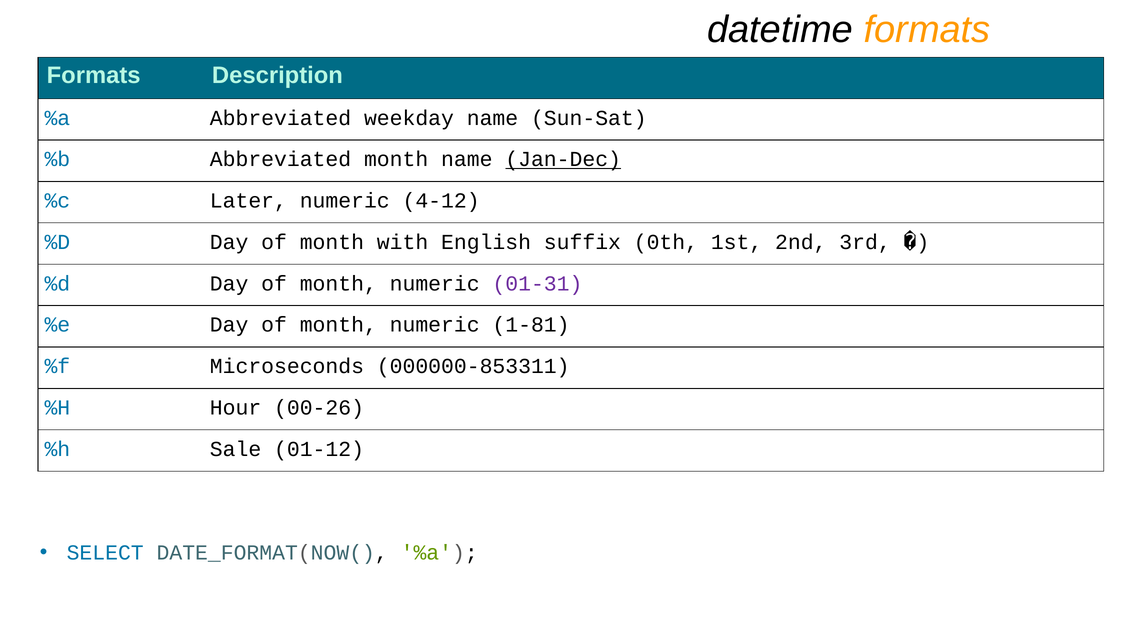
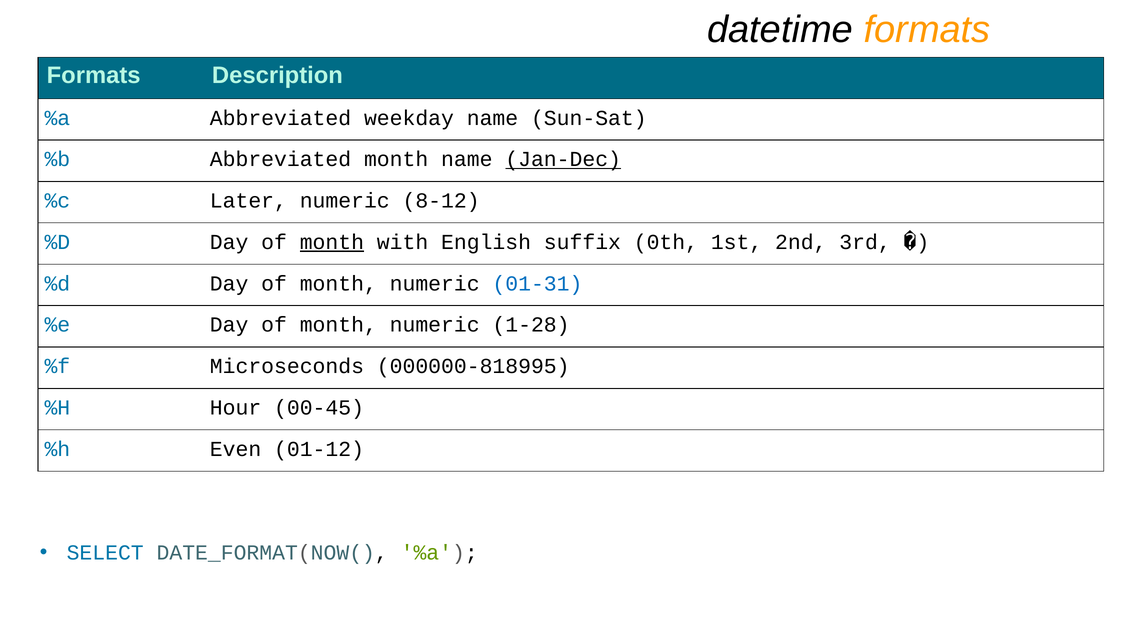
4-12: 4-12 -> 8-12
month at (332, 242) underline: none -> present
01-31 colour: purple -> blue
1-81: 1-81 -> 1-28
000000-853311: 000000-853311 -> 000000-818995
00-26: 00-26 -> 00-45
Sale: Sale -> Even
